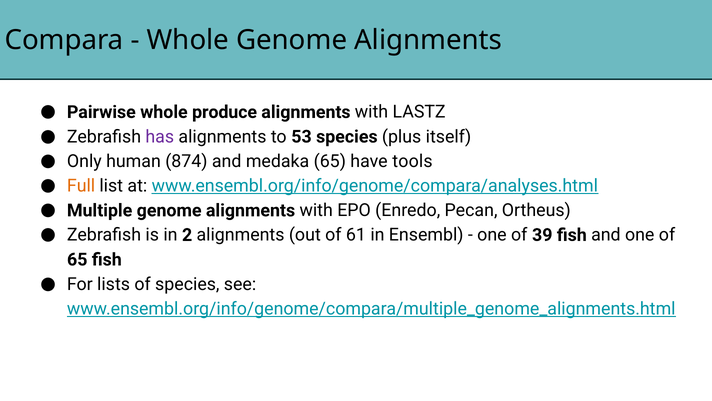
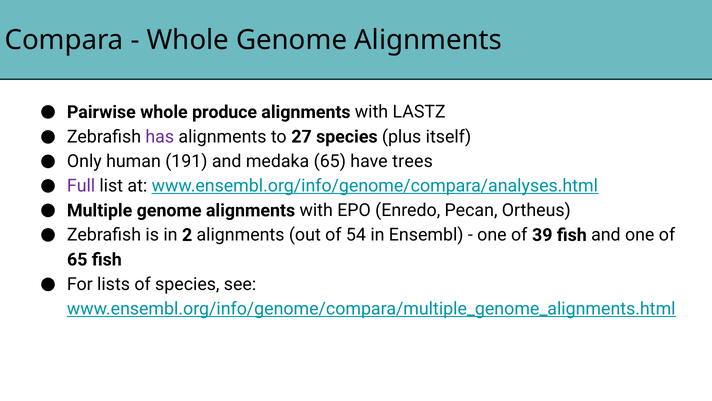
53: 53 -> 27
874: 874 -> 191
tools: tools -> trees
Full colour: orange -> purple
61: 61 -> 54
